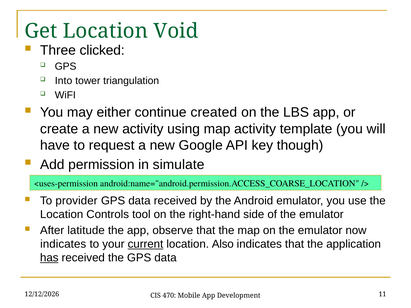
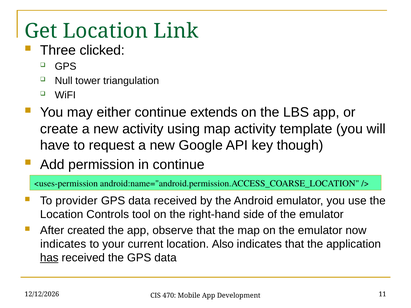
Void: Void -> Link
Into: Into -> Null
created: created -> extends
in simulate: simulate -> continue
latitude: latitude -> created
current underline: present -> none
